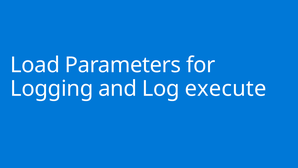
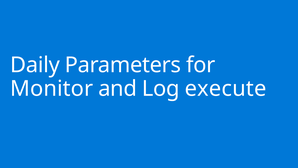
Load: Load -> Daily
Logging: Logging -> Monitor
